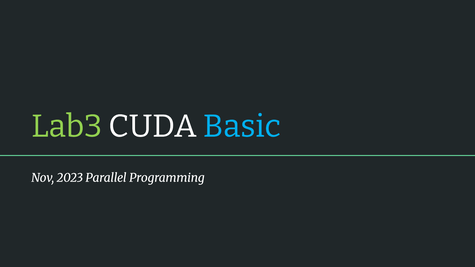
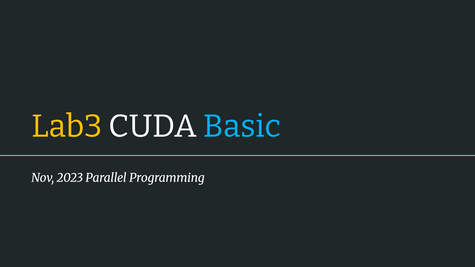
Lab3 colour: light green -> yellow
